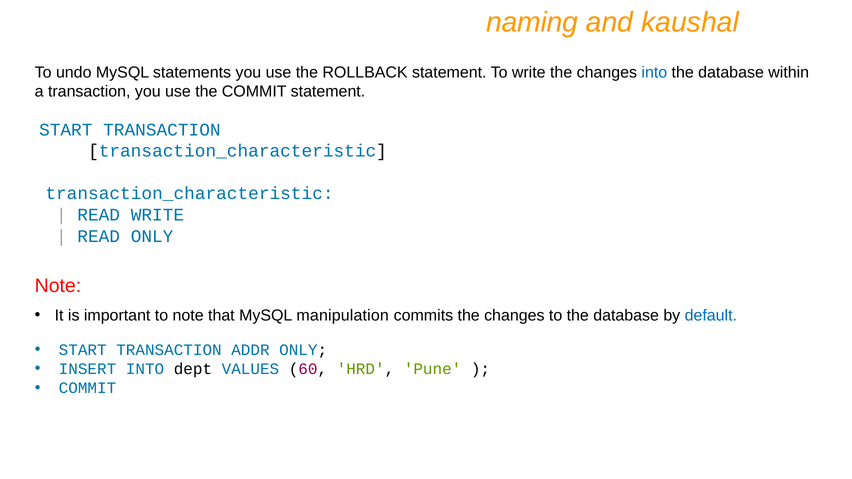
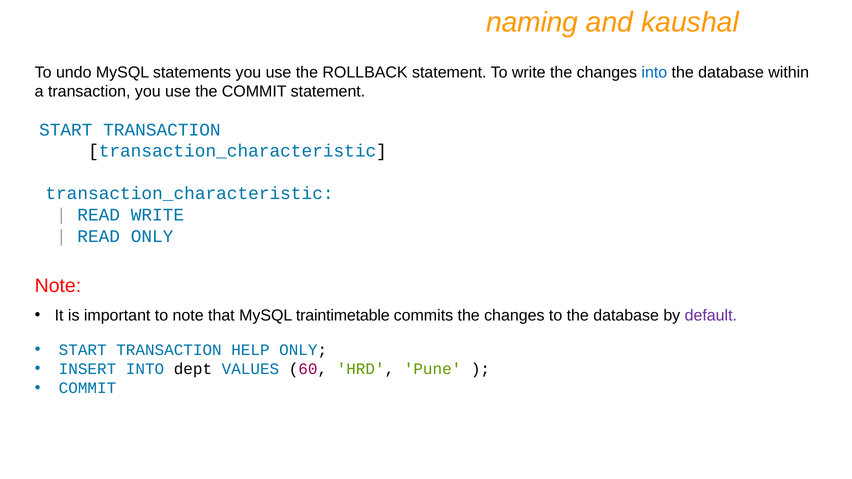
manipulation: manipulation -> traintimetable
default colour: blue -> purple
ADDR: ADDR -> HELP
